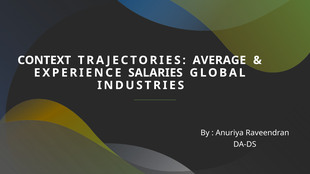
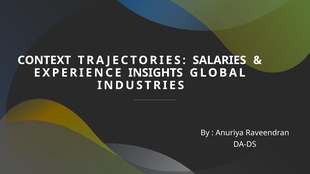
AVERAGE: AVERAGE -> SALARIES
SALARIES: SALARIES -> INSIGHTS
